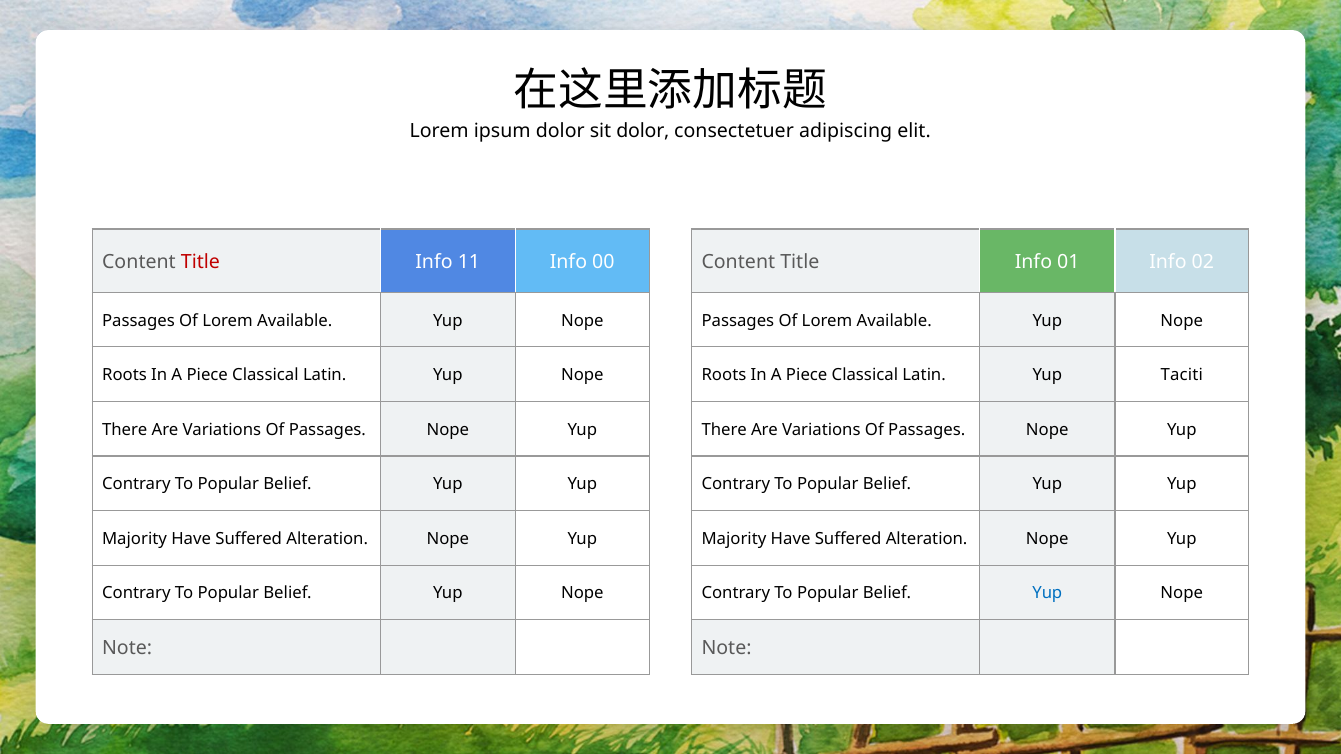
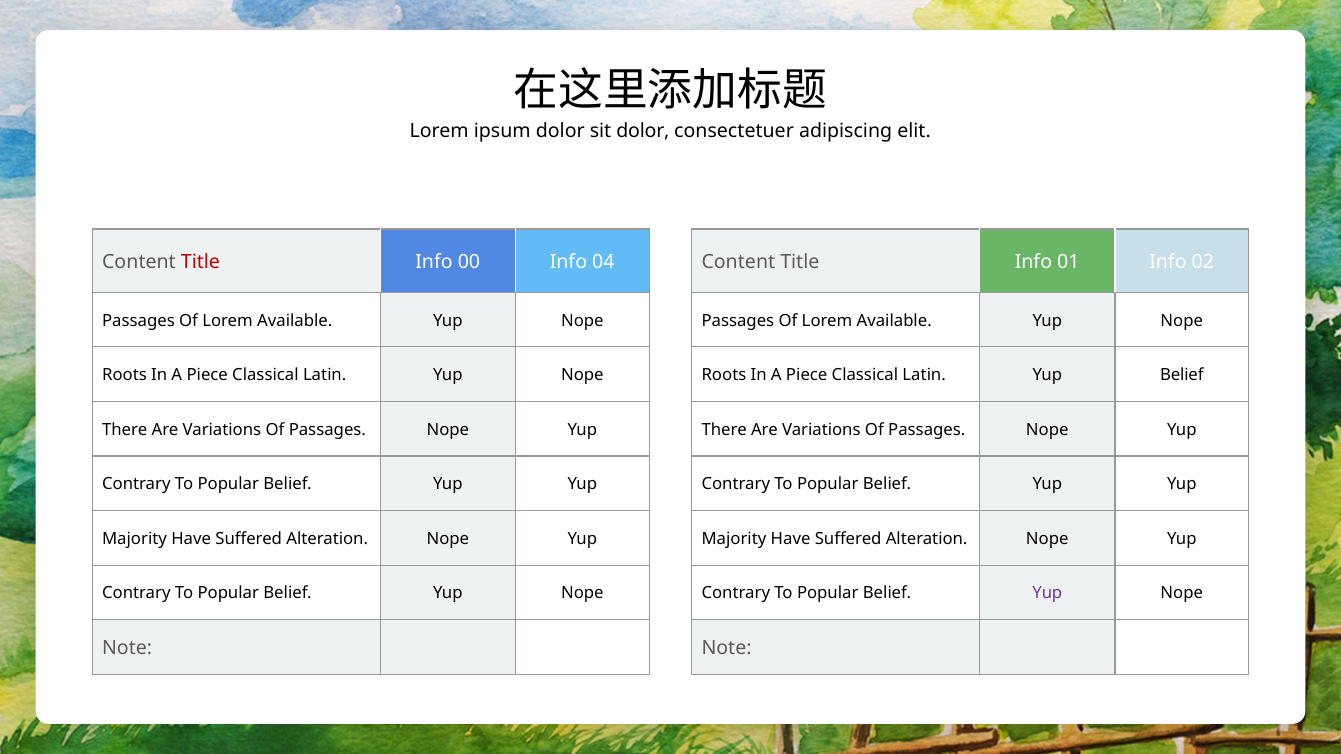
11: 11 -> 00
00: 00 -> 04
Yup Taciti: Taciti -> Belief
Yup at (1047, 594) colour: blue -> purple
